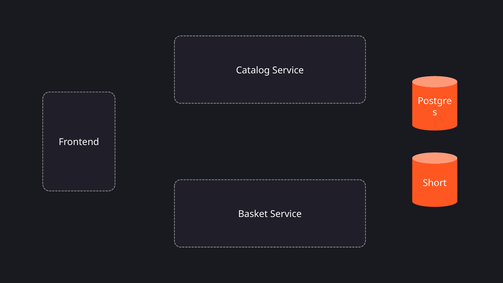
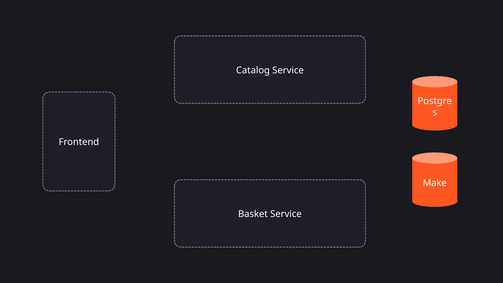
Short: Short -> Make
